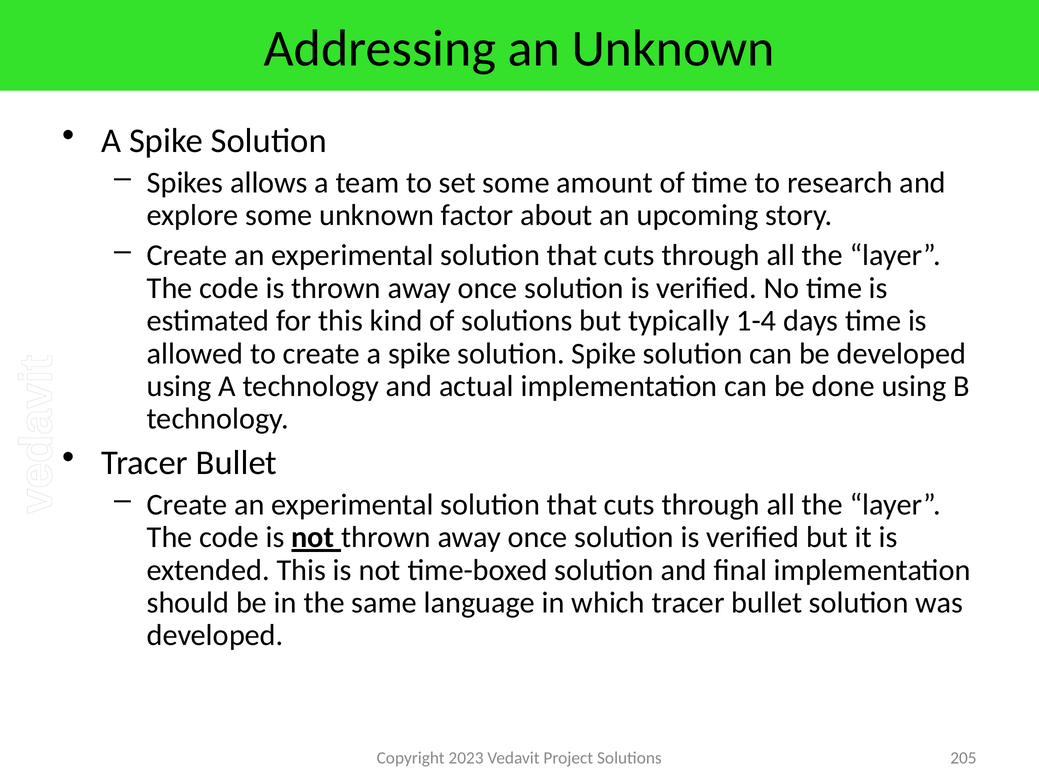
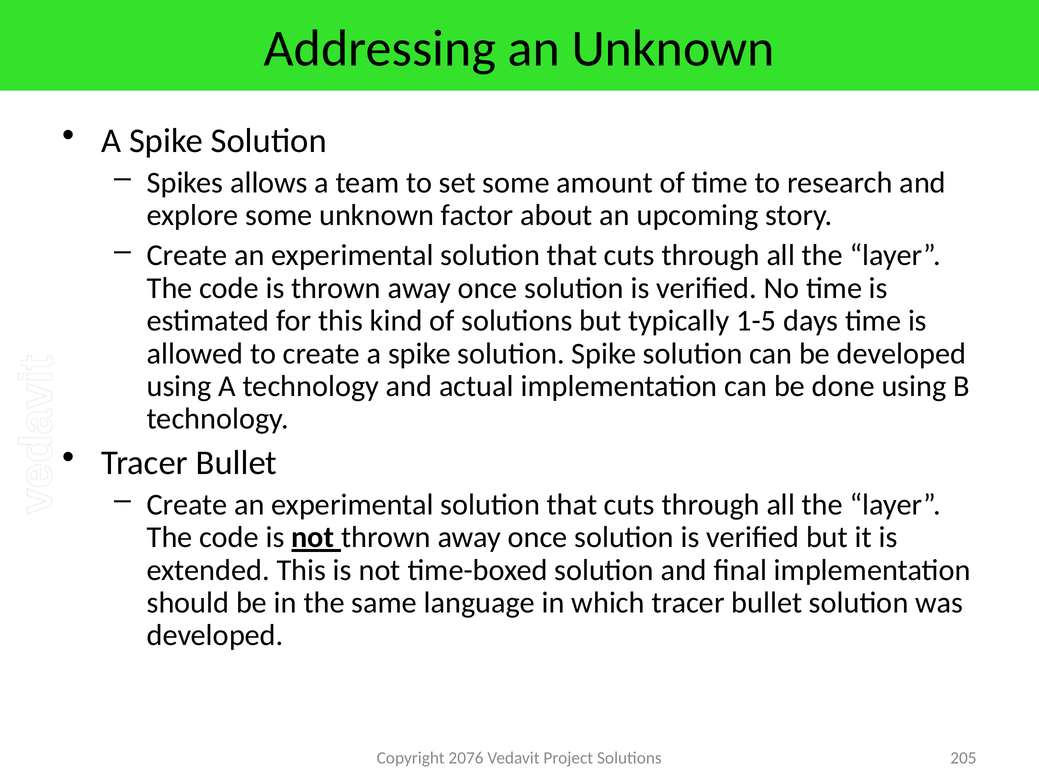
1-4: 1-4 -> 1-5
2023: 2023 -> 2076
